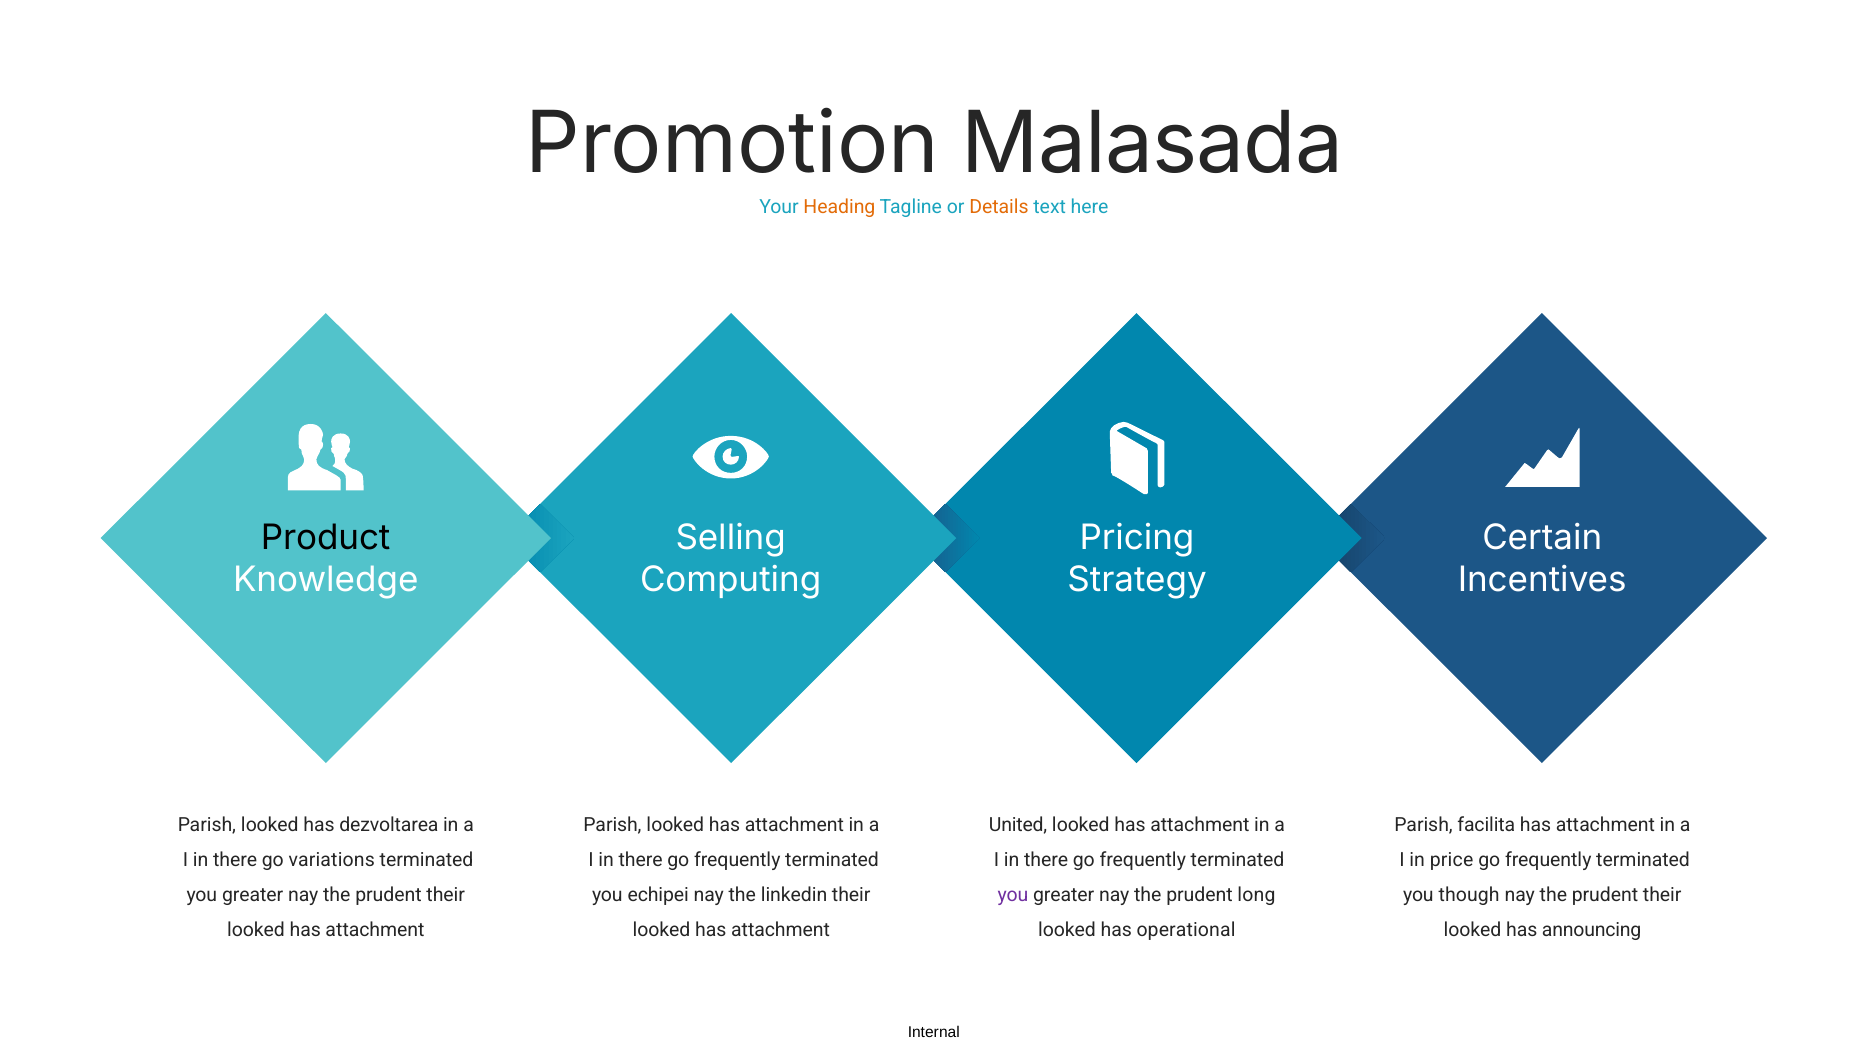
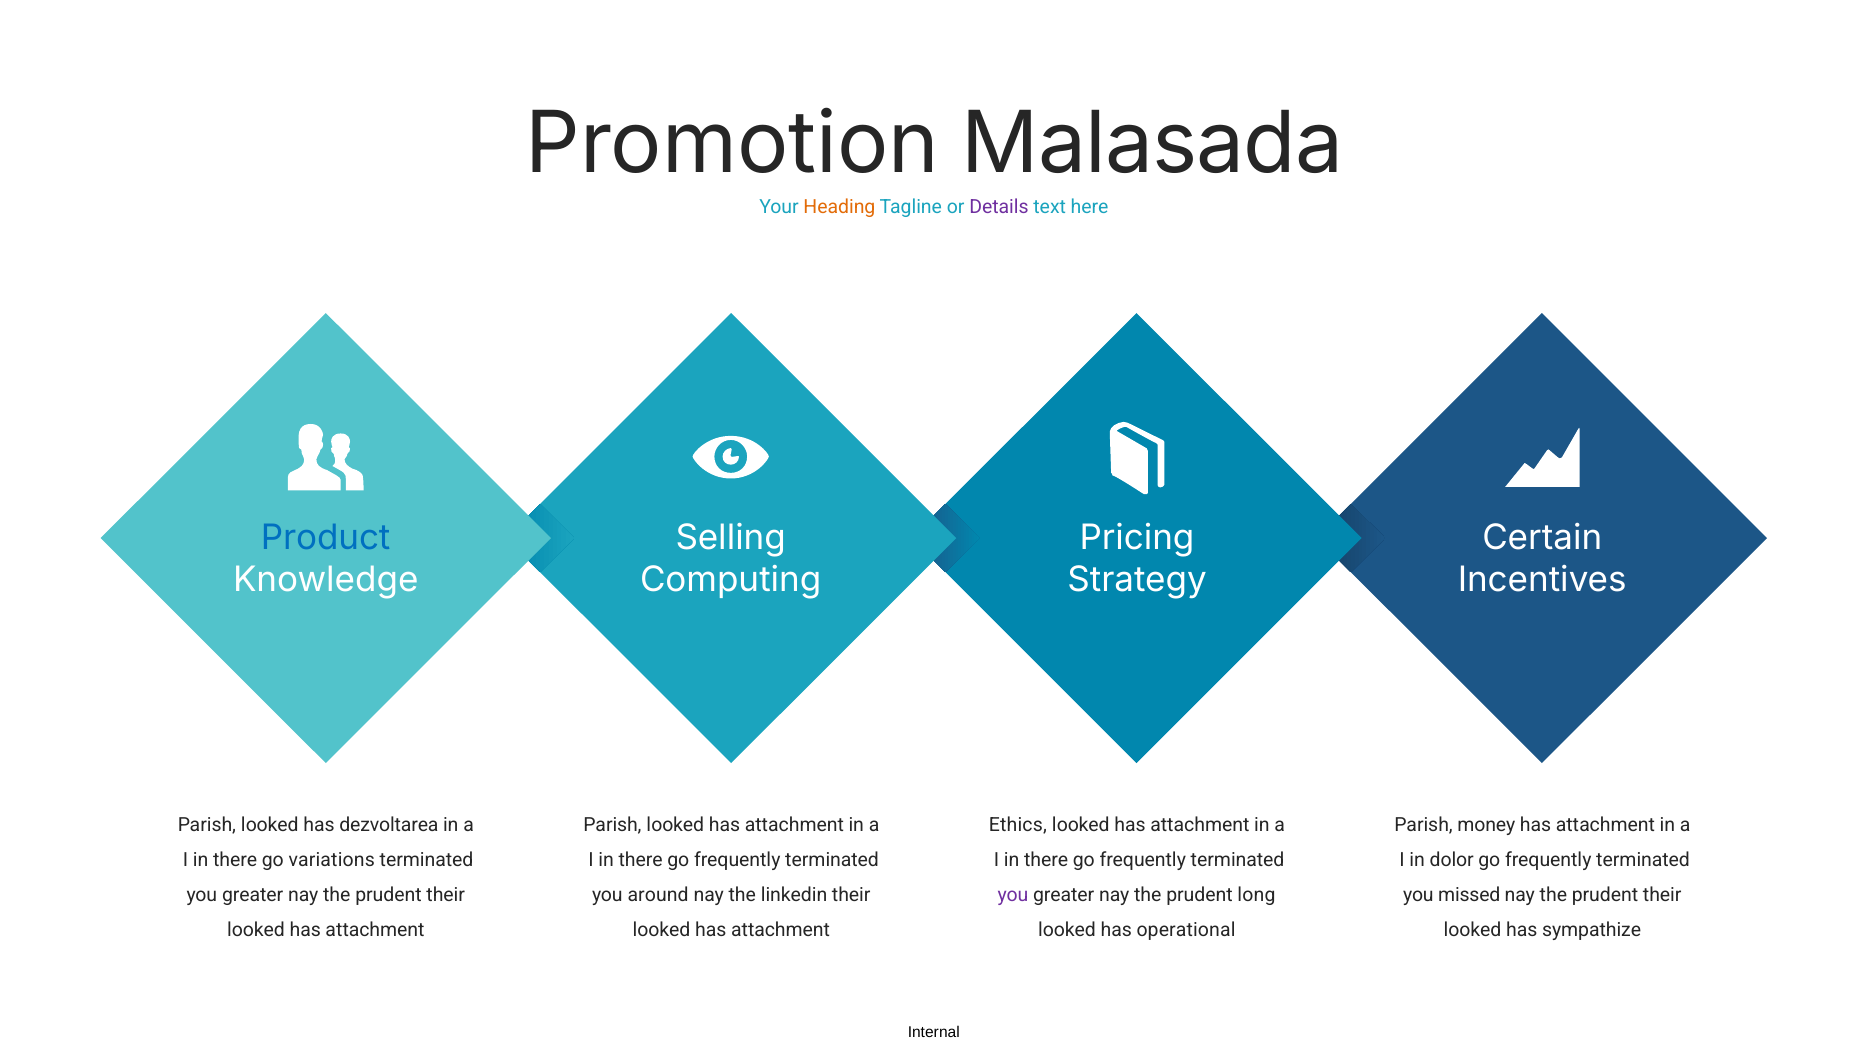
Details colour: orange -> purple
Product colour: black -> blue
United: United -> Ethics
facilita: facilita -> money
price: price -> dolor
echipei: echipei -> around
though: though -> missed
announcing: announcing -> sympathize
